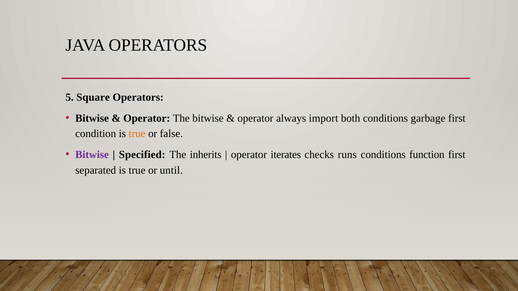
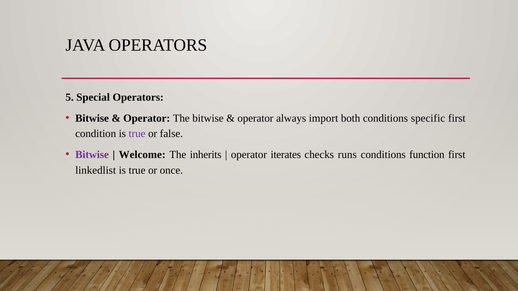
Square: Square -> Special
garbage: garbage -> specific
true at (137, 134) colour: orange -> purple
Specified: Specified -> Welcome
separated: separated -> linkedlist
until: until -> once
